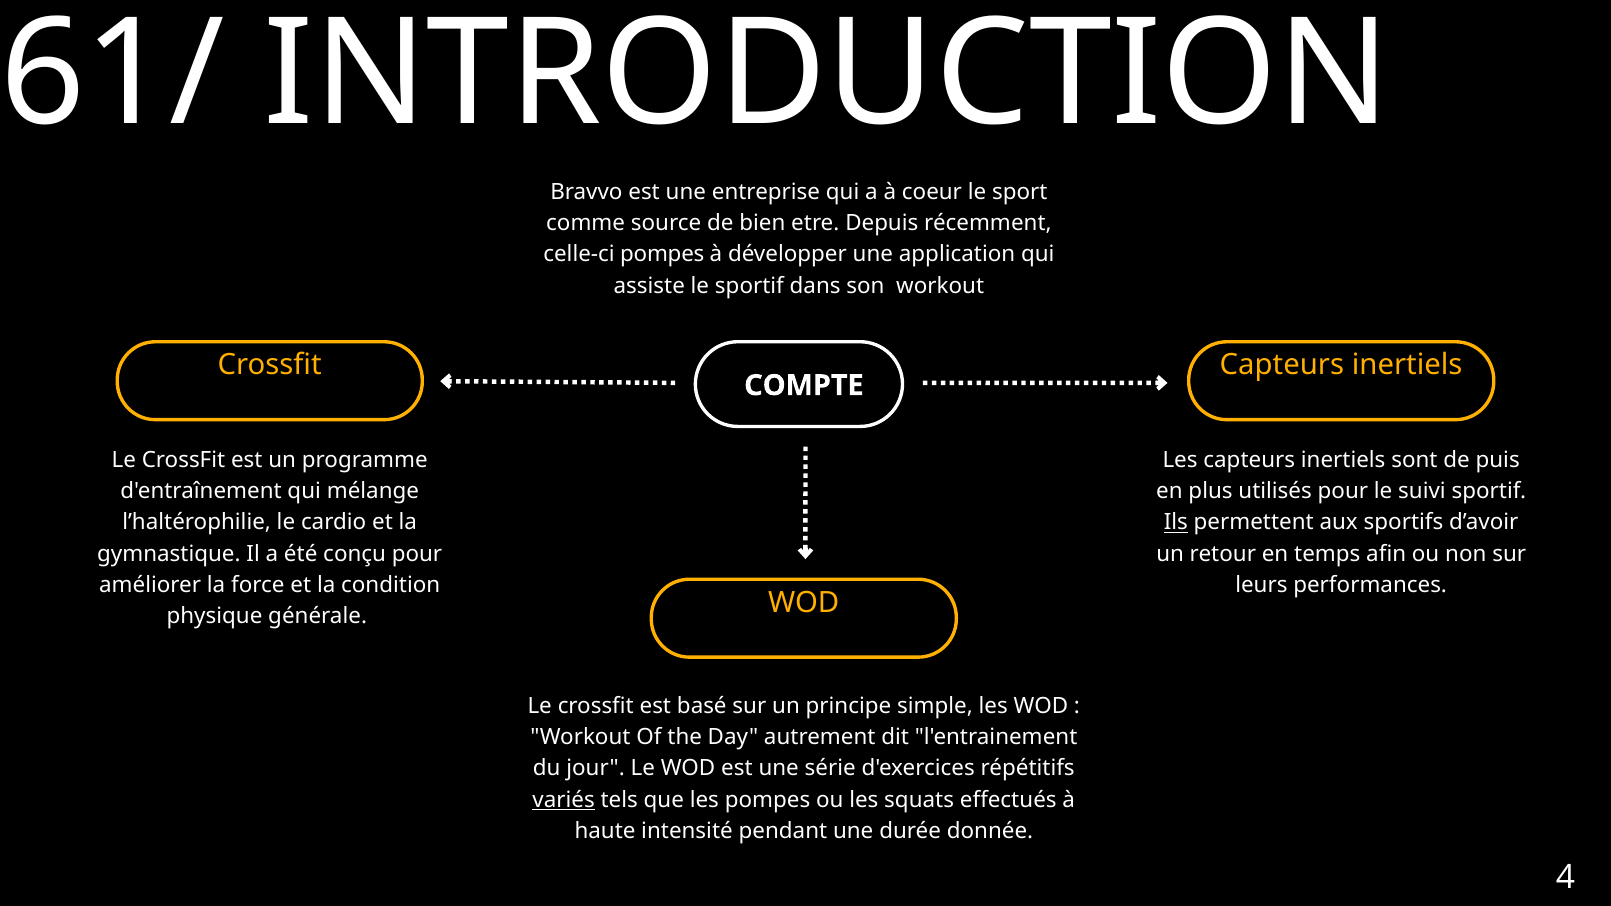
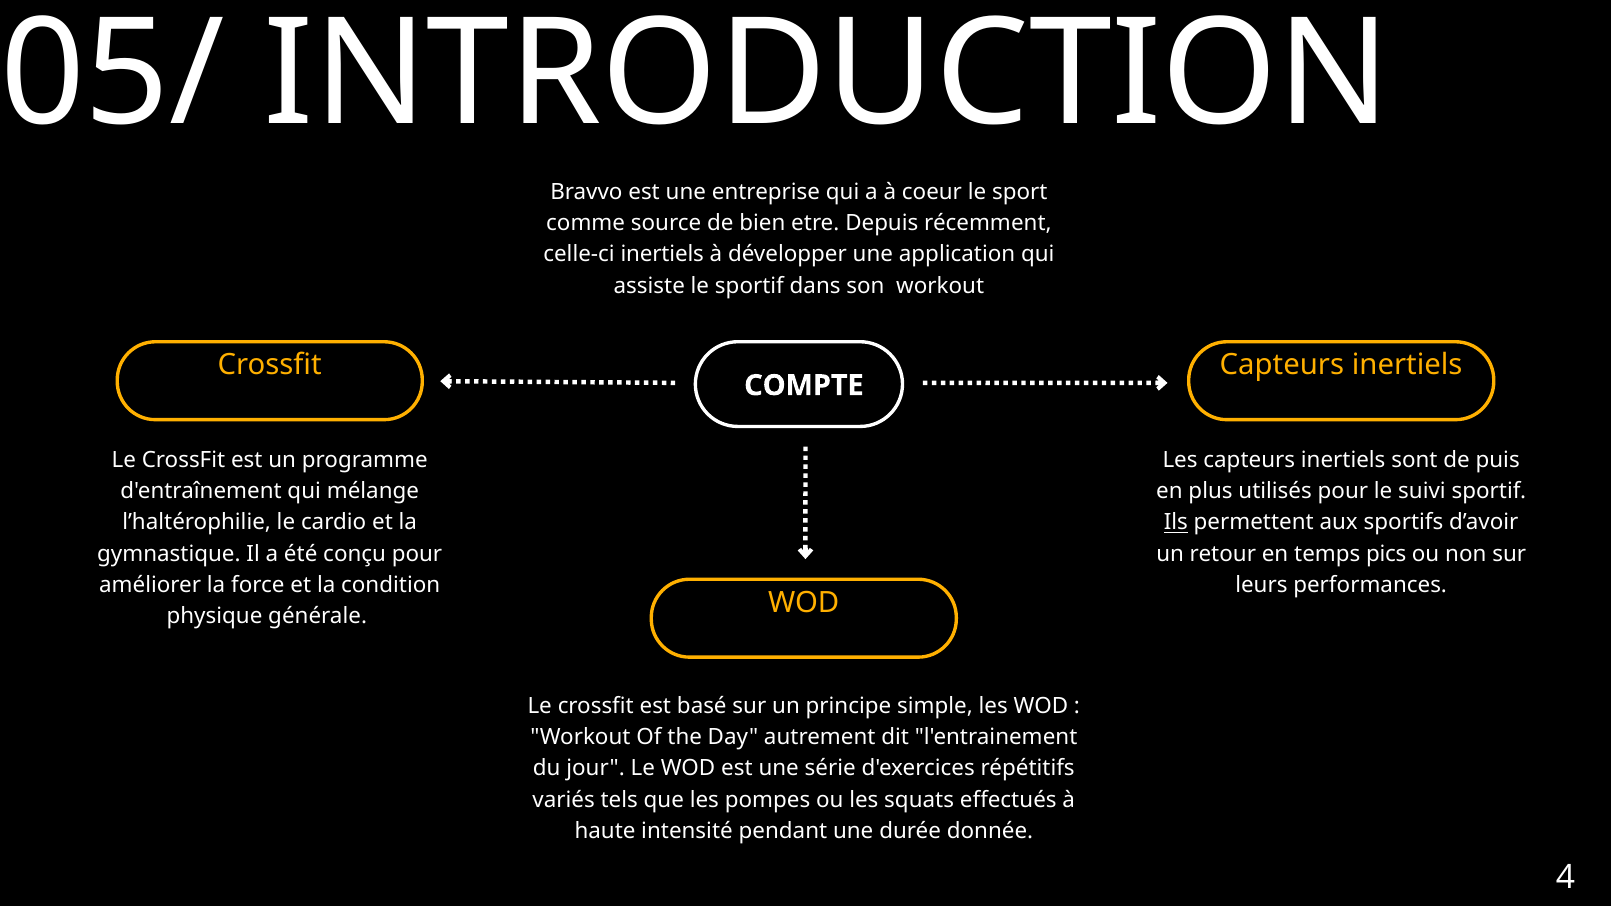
61/: 61/ -> 05/
celle-ci pompes: pompes -> inertiels
afin: afin -> pics
variés underline: present -> none
